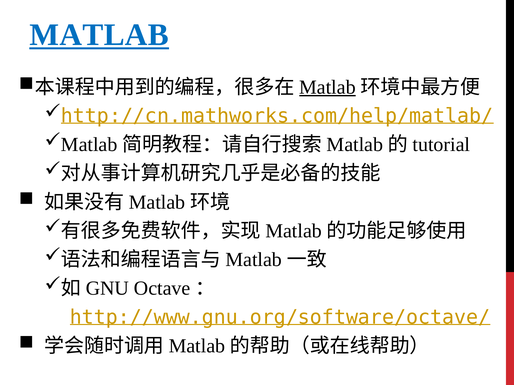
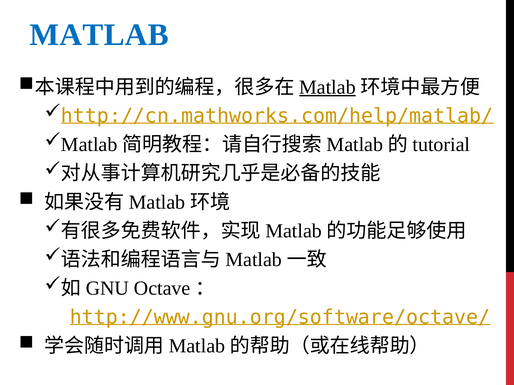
MATLAB at (99, 35) underline: present -> none
